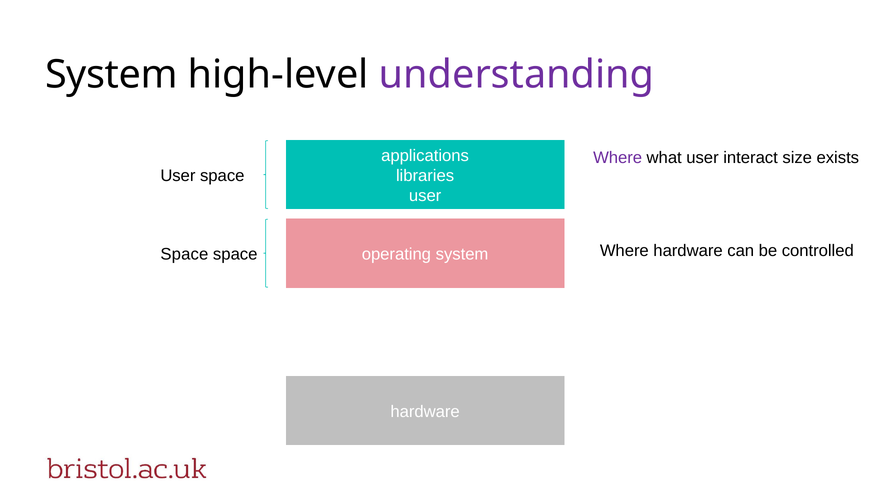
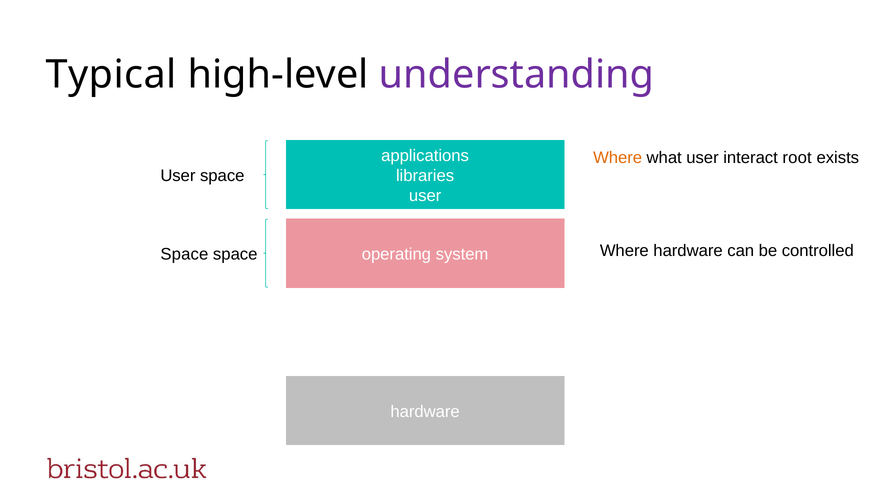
System at (111, 75): System -> Typical
Where at (618, 158) colour: purple -> orange
size: size -> root
